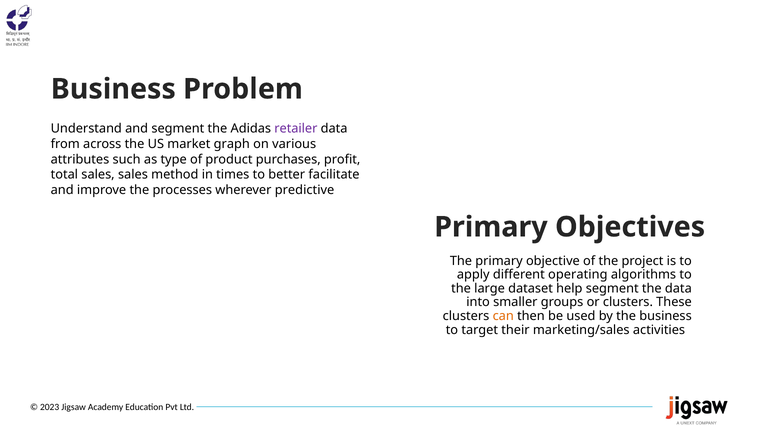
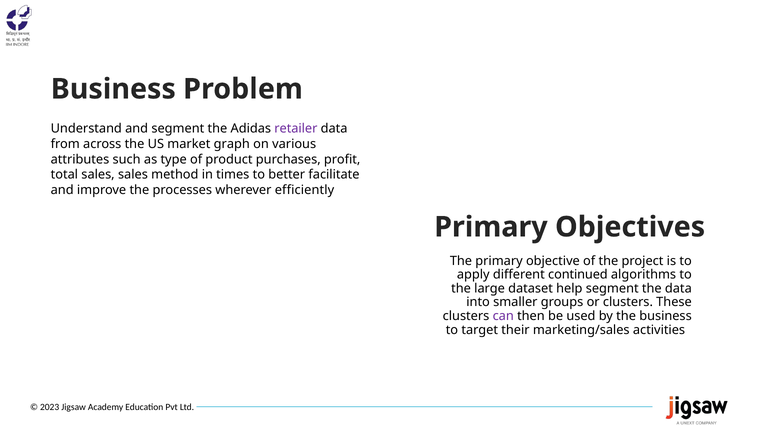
predictive: predictive -> efficiently
operating: operating -> continued
can colour: orange -> purple
